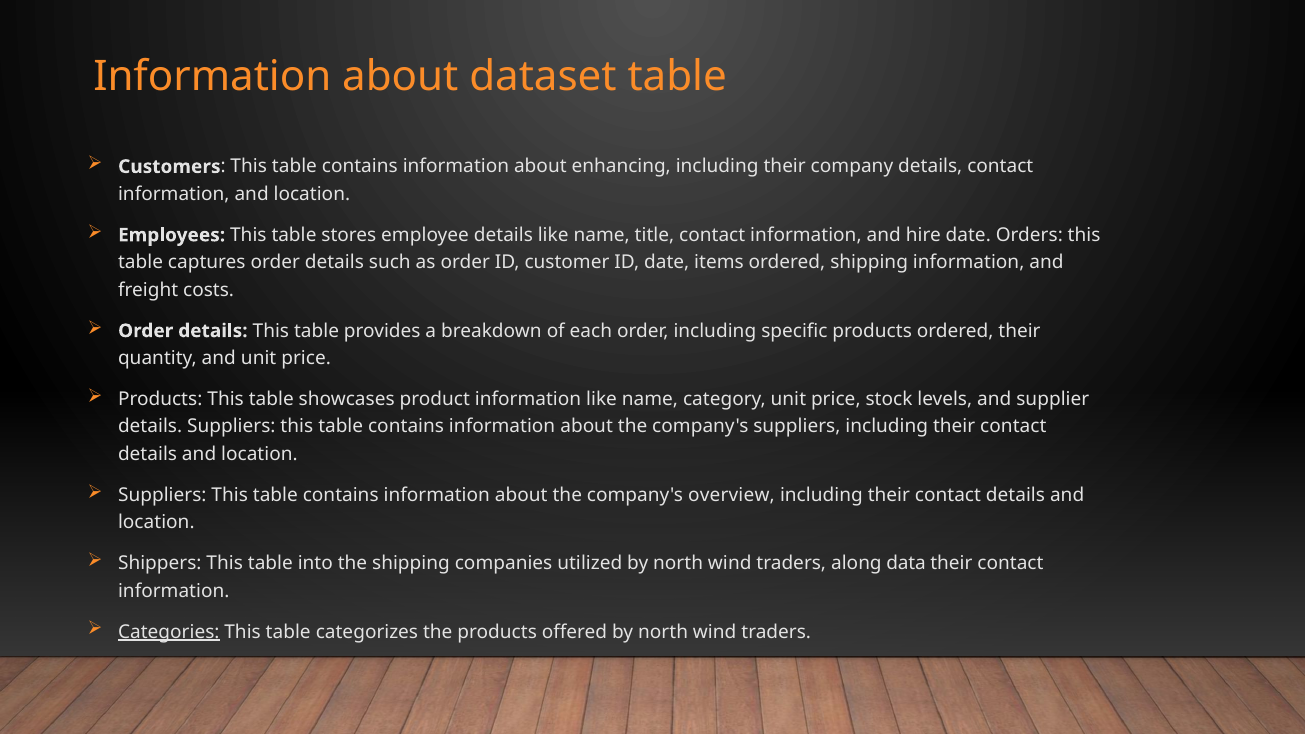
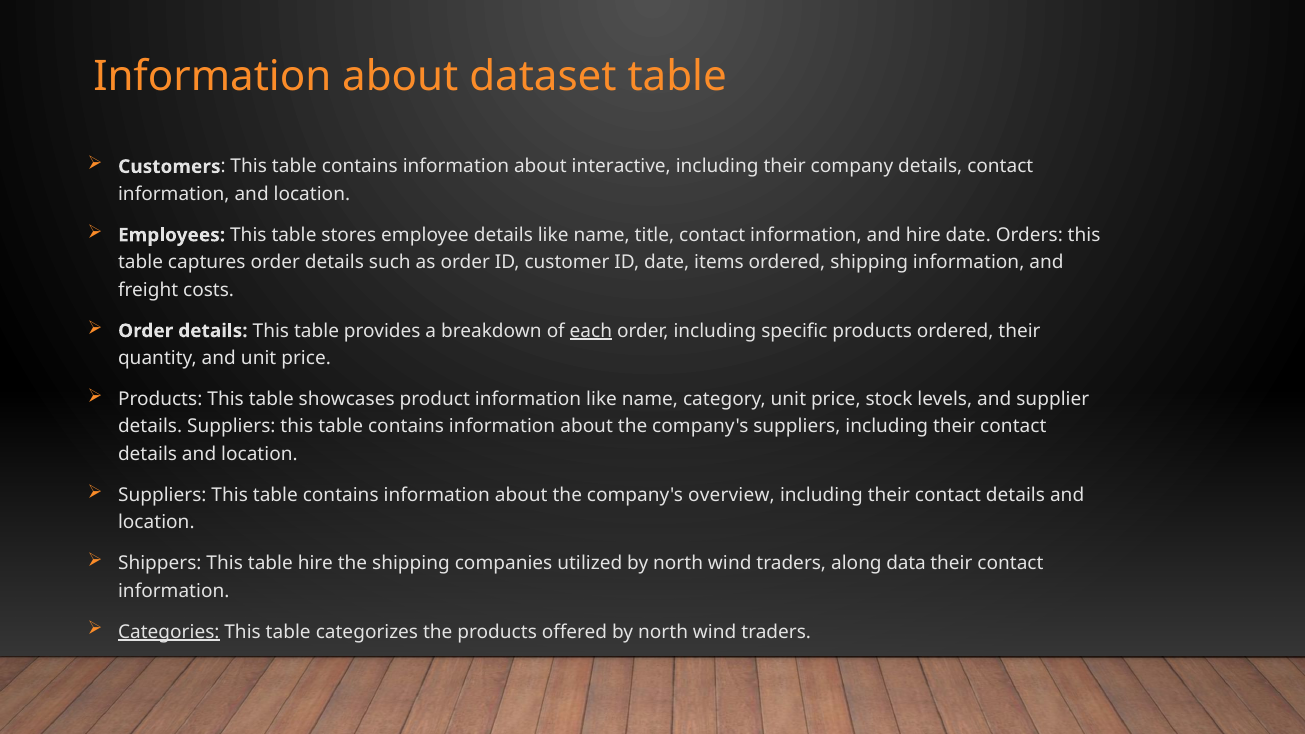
enhancing: enhancing -> interactive
each underline: none -> present
table into: into -> hire
